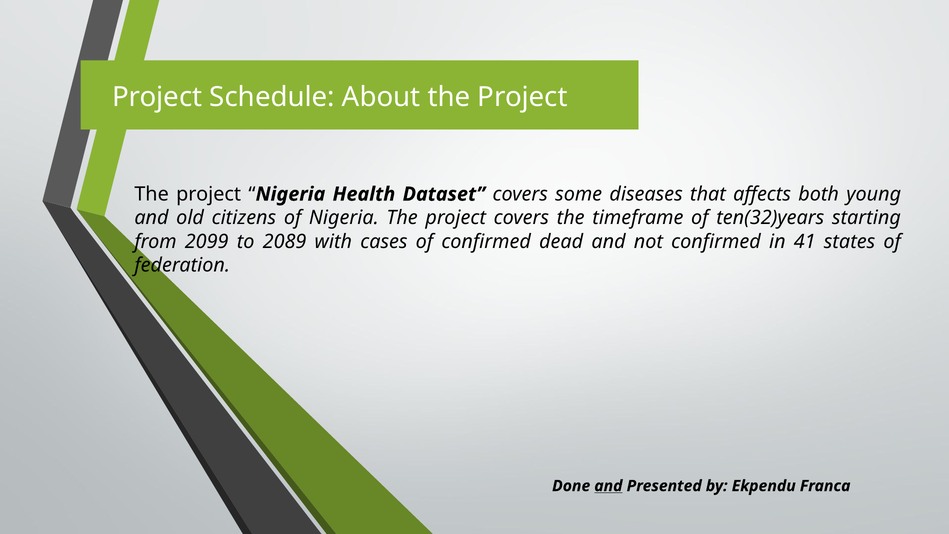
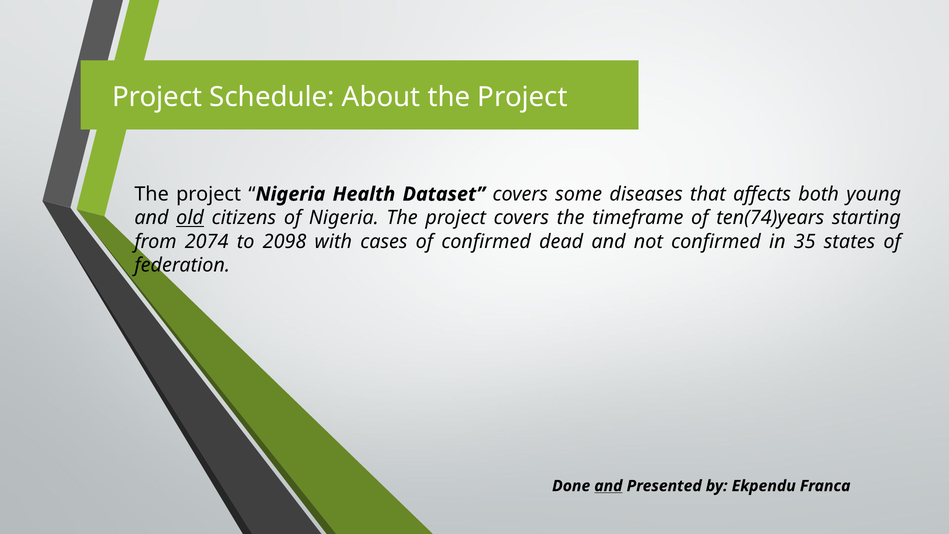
old underline: none -> present
ten(32)years: ten(32)years -> ten(74)years
2099: 2099 -> 2074
2089: 2089 -> 2098
41: 41 -> 35
